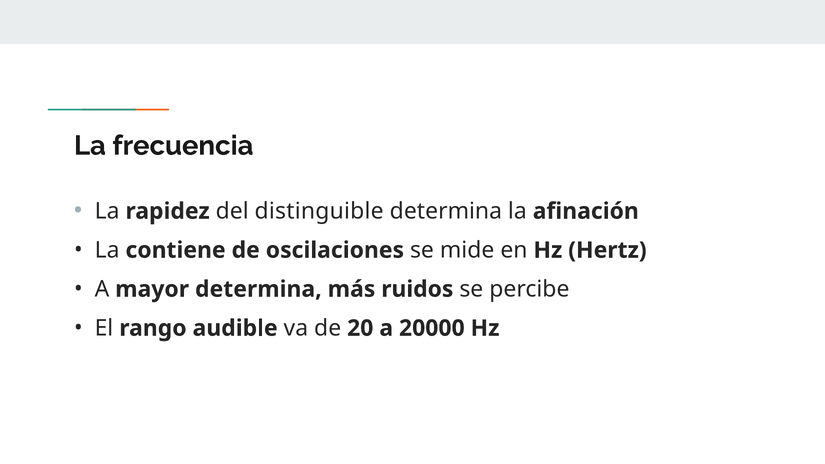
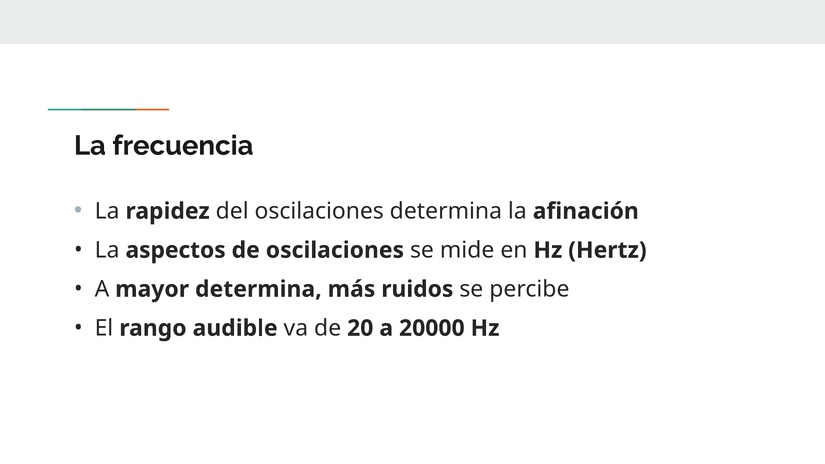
del distinguible: distinguible -> oscilaciones
contiene: contiene -> aspectos
